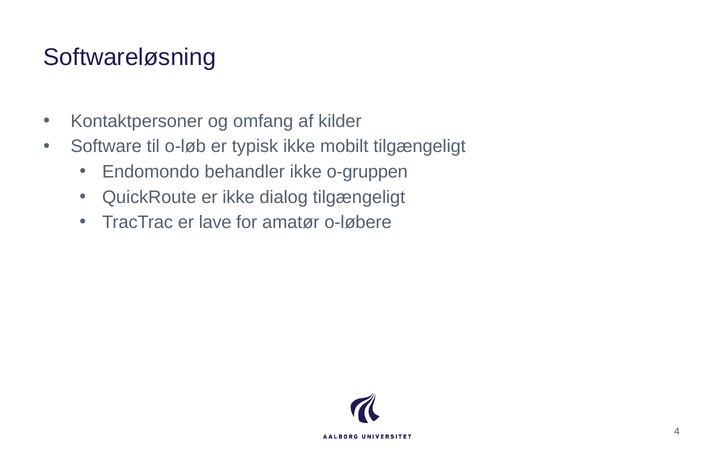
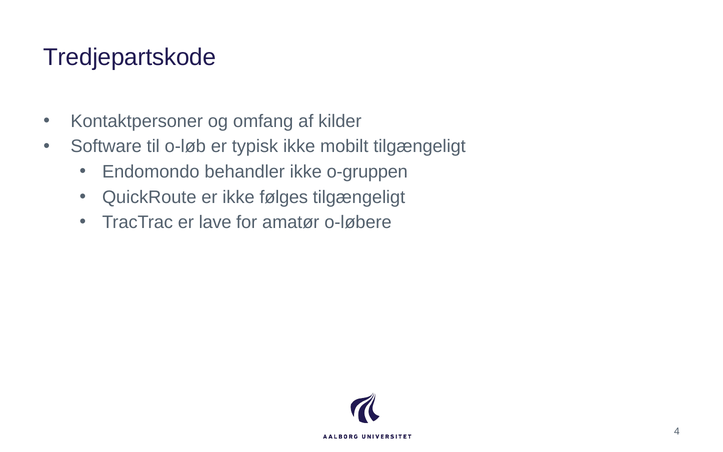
Softwareløsning: Softwareløsning -> Tredjepartskode
dialog: dialog -> følges
